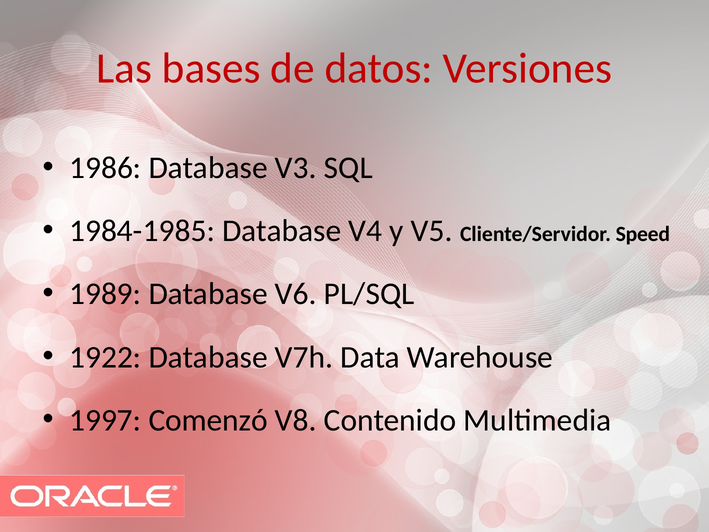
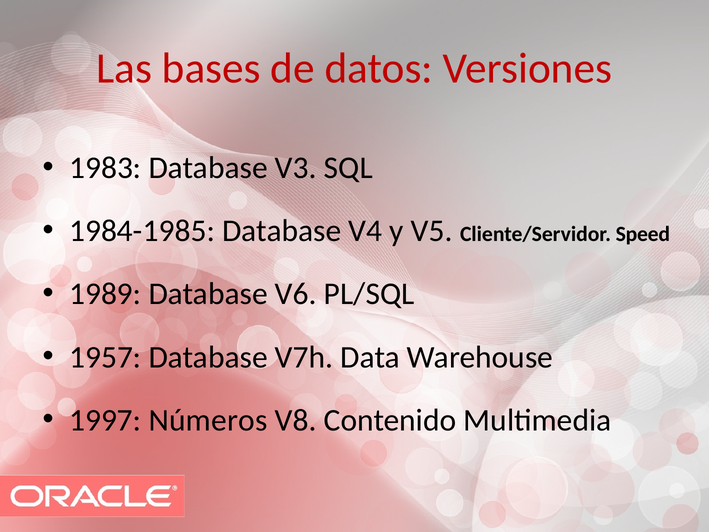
1986: 1986 -> 1983
1922: 1922 -> 1957
Comenzó: Comenzó -> Números
